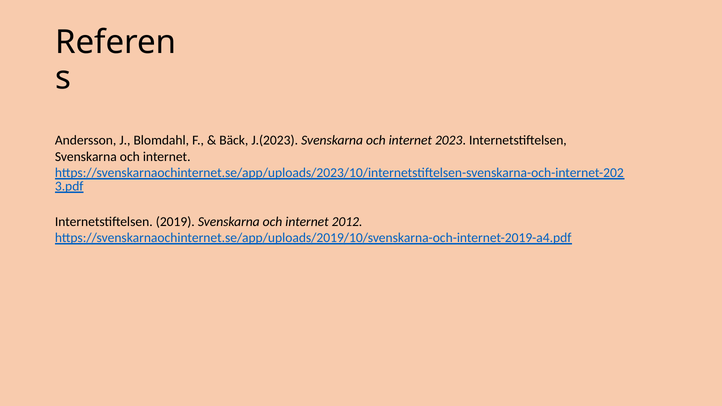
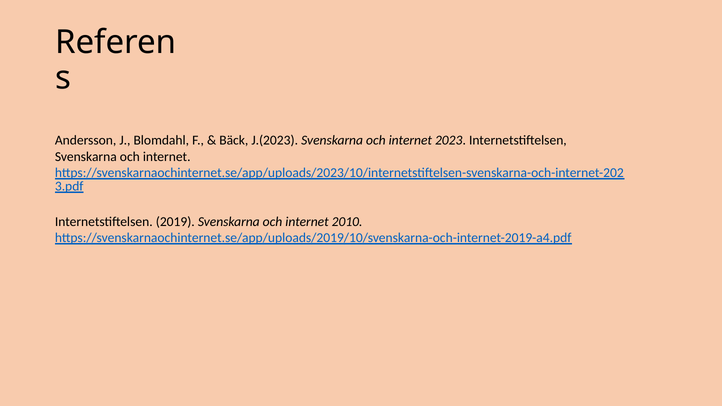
2012: 2012 -> 2010
